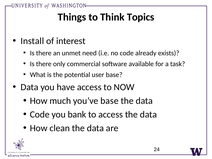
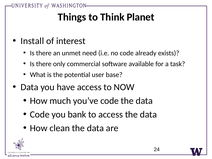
Topics: Topics -> Planet
you’ve base: base -> code
